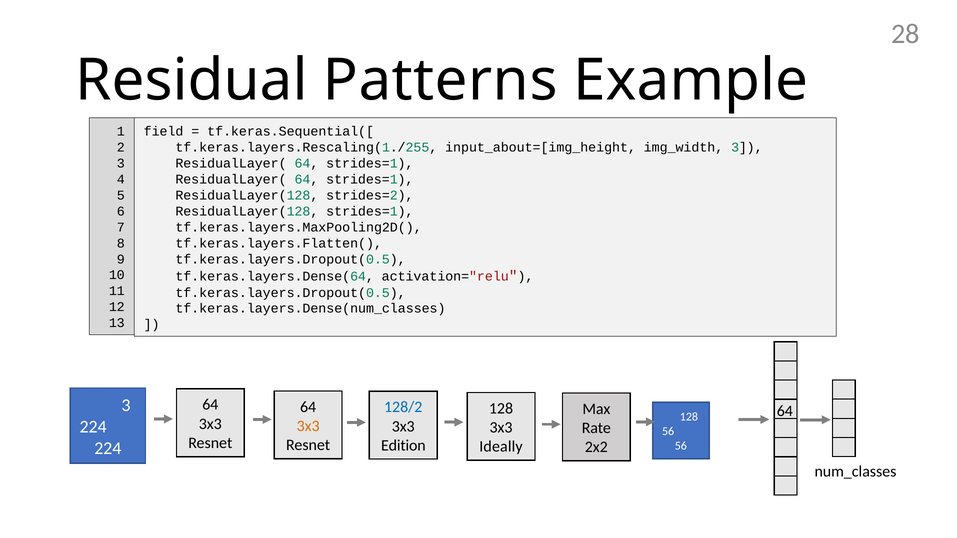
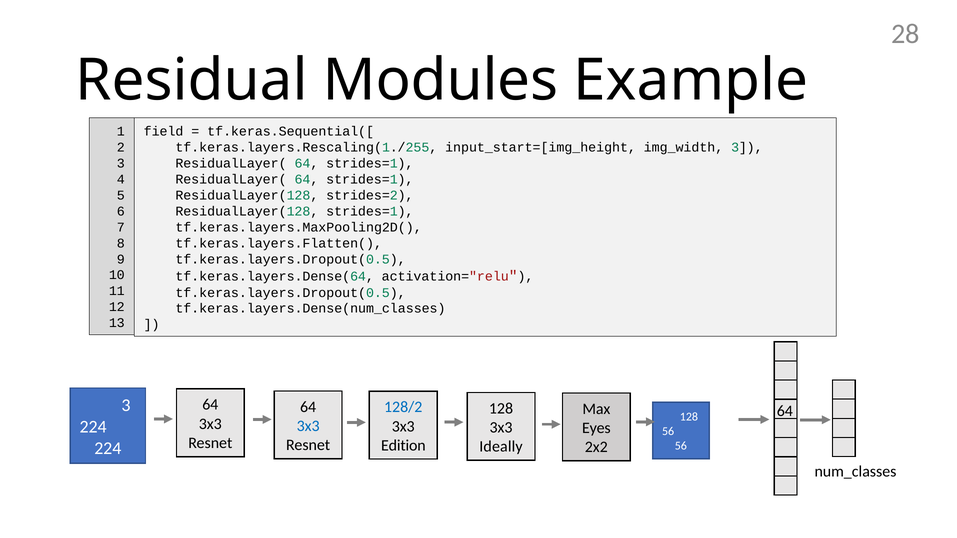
Patterns: Patterns -> Modules
input_about=[img_height: input_about=[img_height -> input_start=[img_height
3x3 at (308, 426) colour: orange -> blue
Rate: Rate -> Eyes
